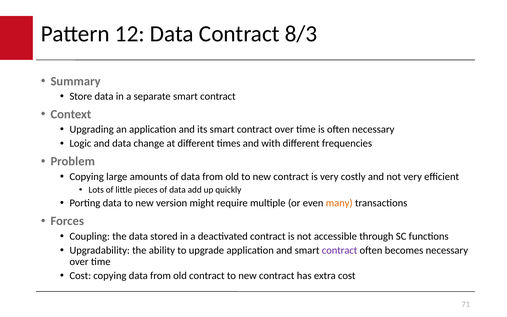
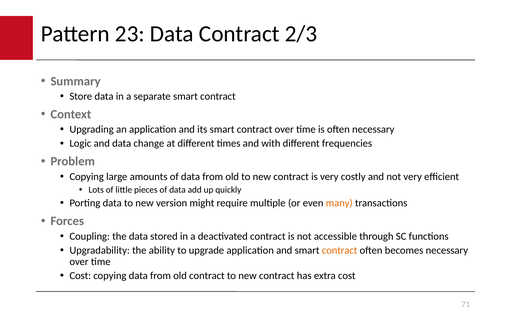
12: 12 -> 23
8/3: 8/3 -> 2/3
contract at (340, 250) colour: purple -> orange
